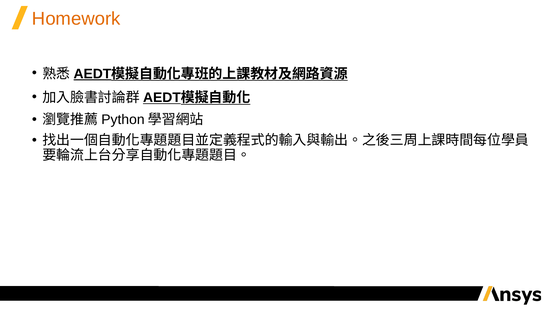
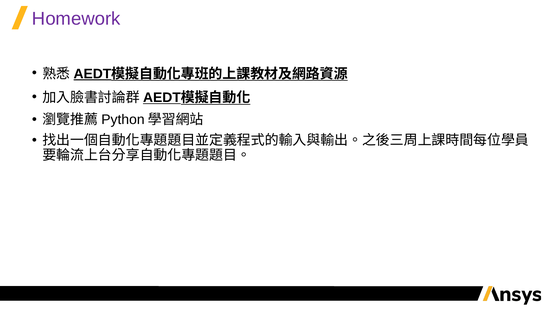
Homework colour: orange -> purple
